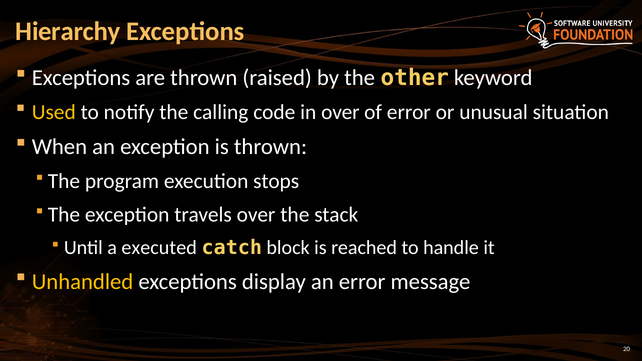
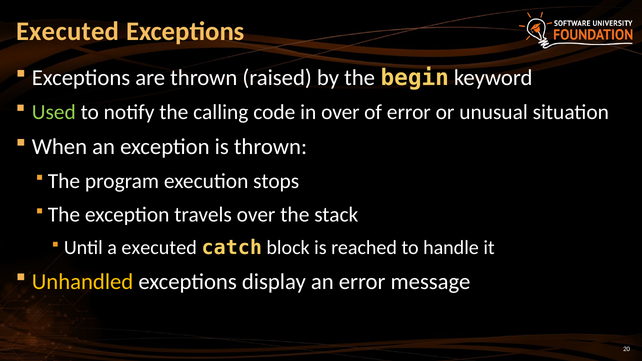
Hierarchy at (68, 31): Hierarchy -> Executed
other: other -> begin
Used colour: yellow -> light green
